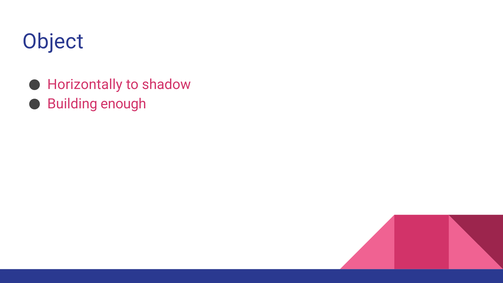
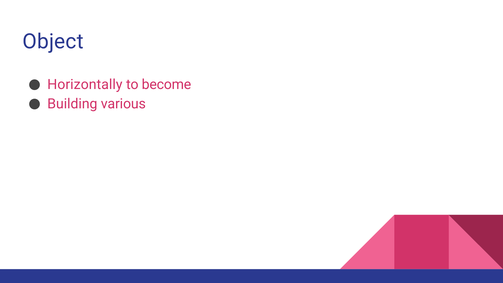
shadow: shadow -> become
enough: enough -> various
